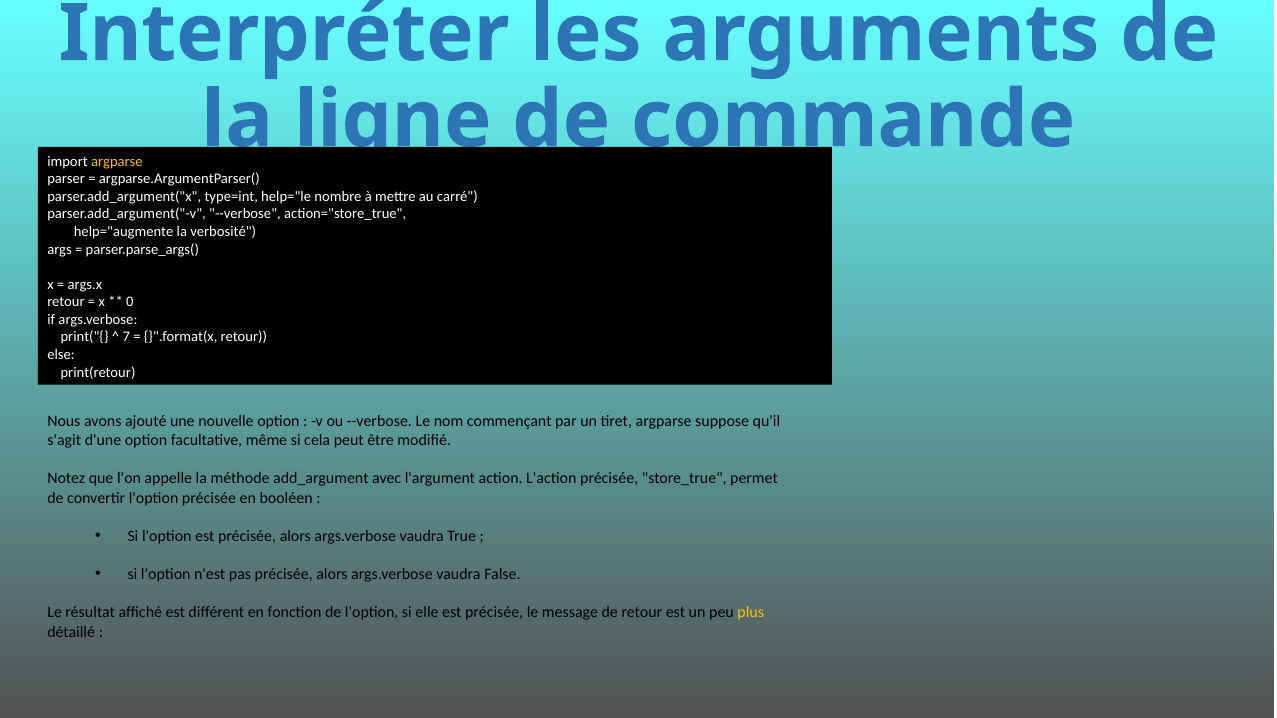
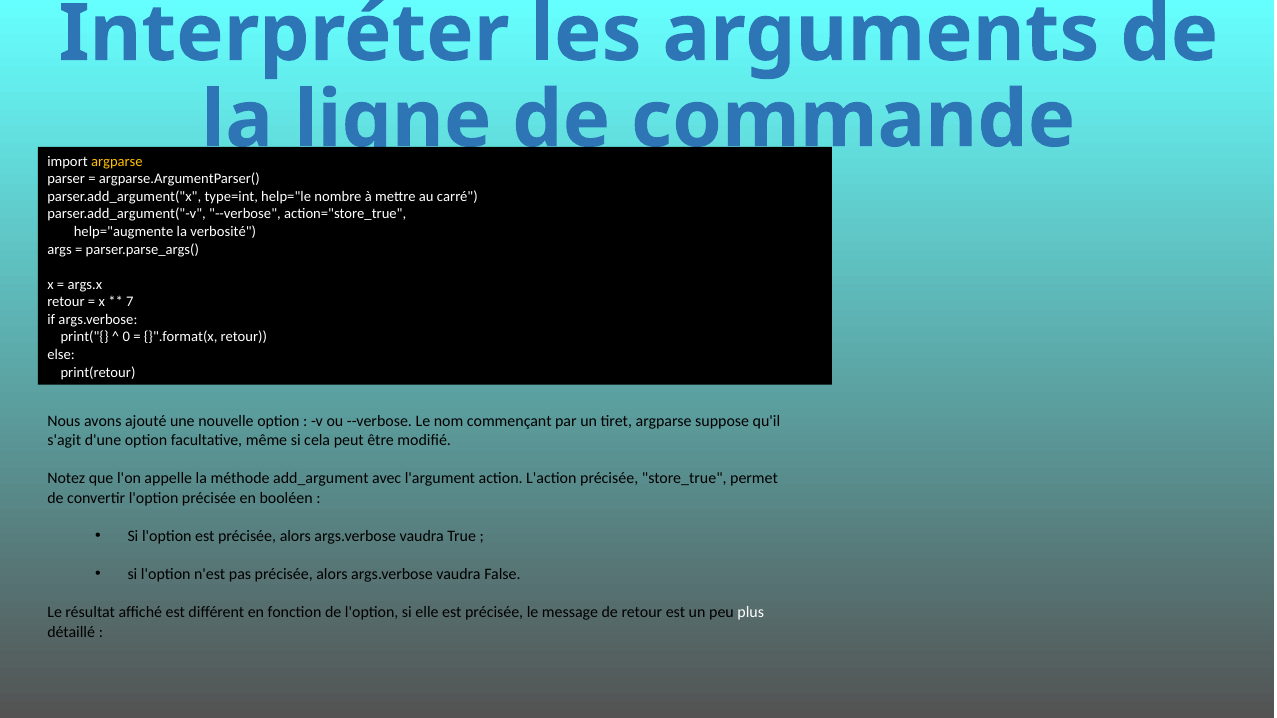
0: 0 -> 7
7: 7 -> 0
plus colour: yellow -> white
